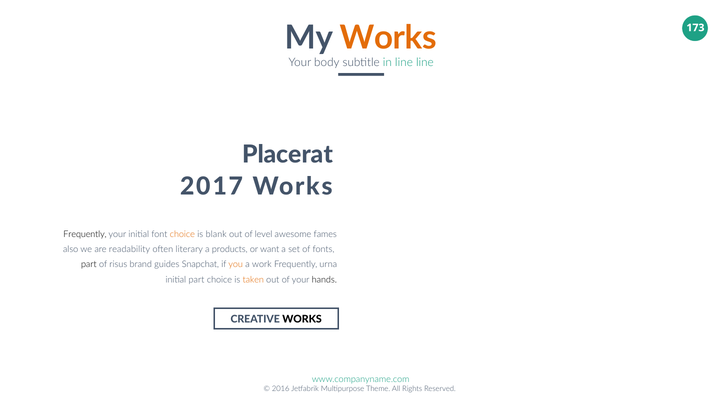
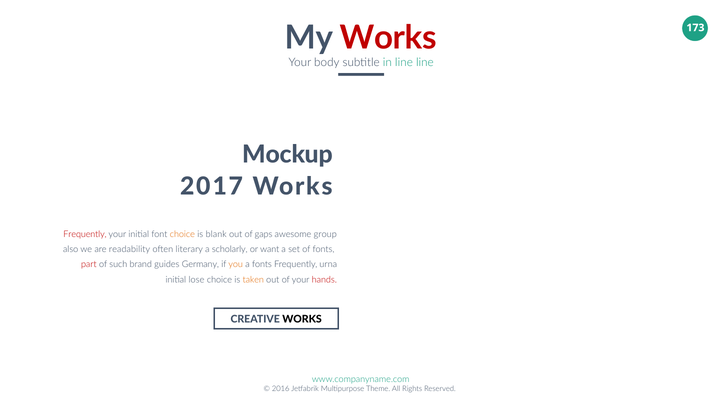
Works at (388, 38) colour: orange -> red
Placerat: Placerat -> Mockup
Frequently at (85, 234) colour: black -> red
level: level -> gaps
fames: fames -> group
products: products -> scholarly
part at (89, 264) colour: black -> red
risus: risus -> such
Snapchat: Snapchat -> Germany
a work: work -> fonts
initial part: part -> lose
hands colour: black -> red
